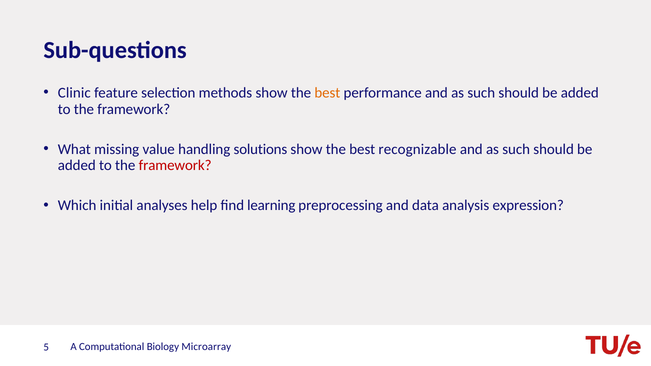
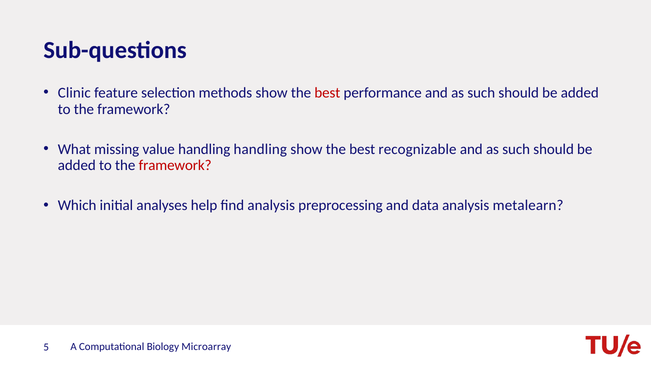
best at (327, 93) colour: orange -> red
handling solutions: solutions -> handling
find learning: learning -> analysis
expression: expression -> metalearn
